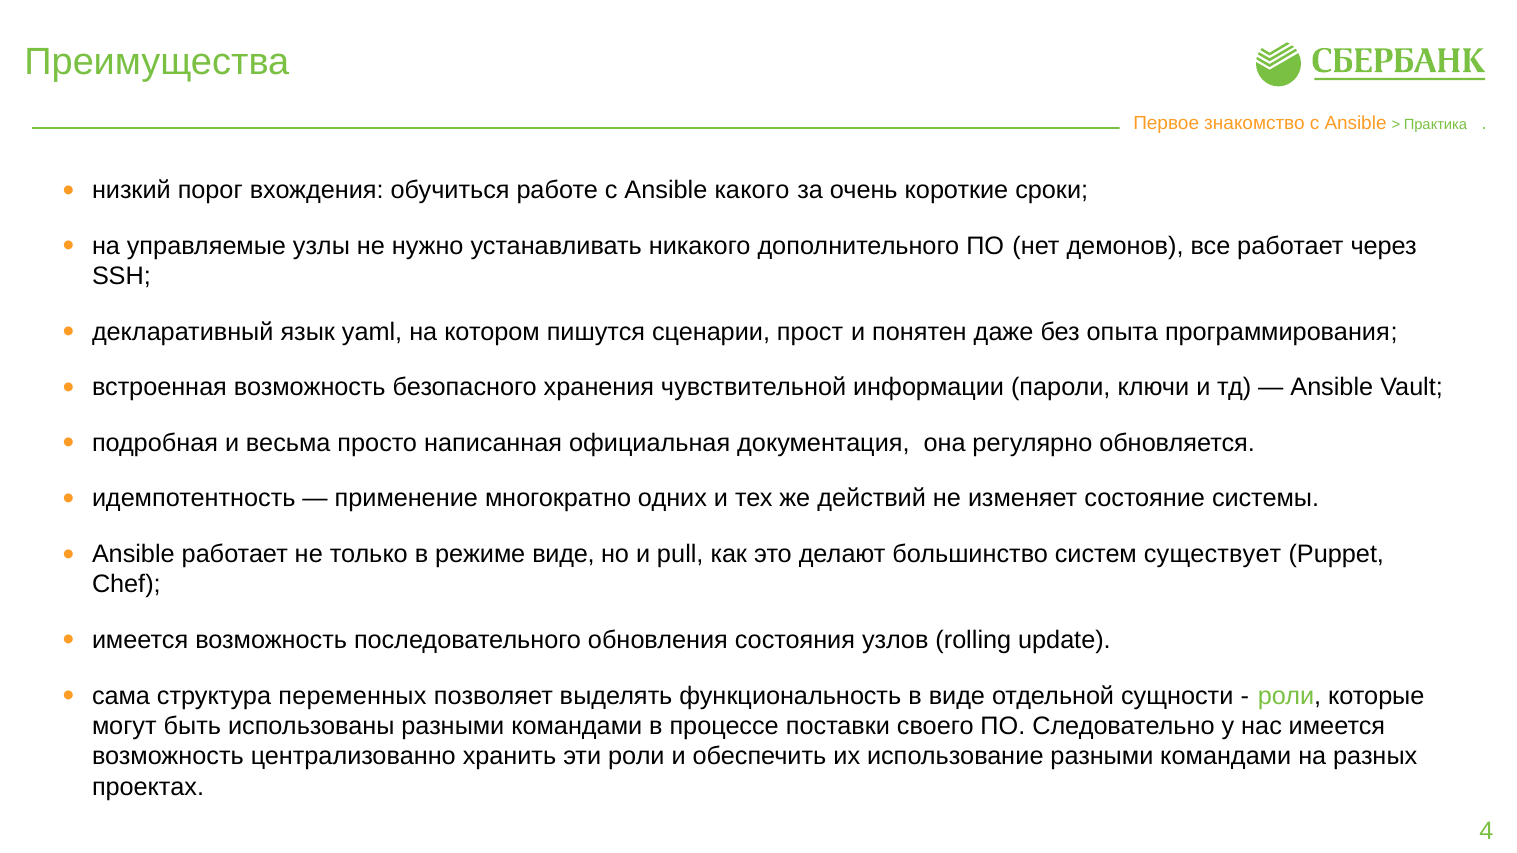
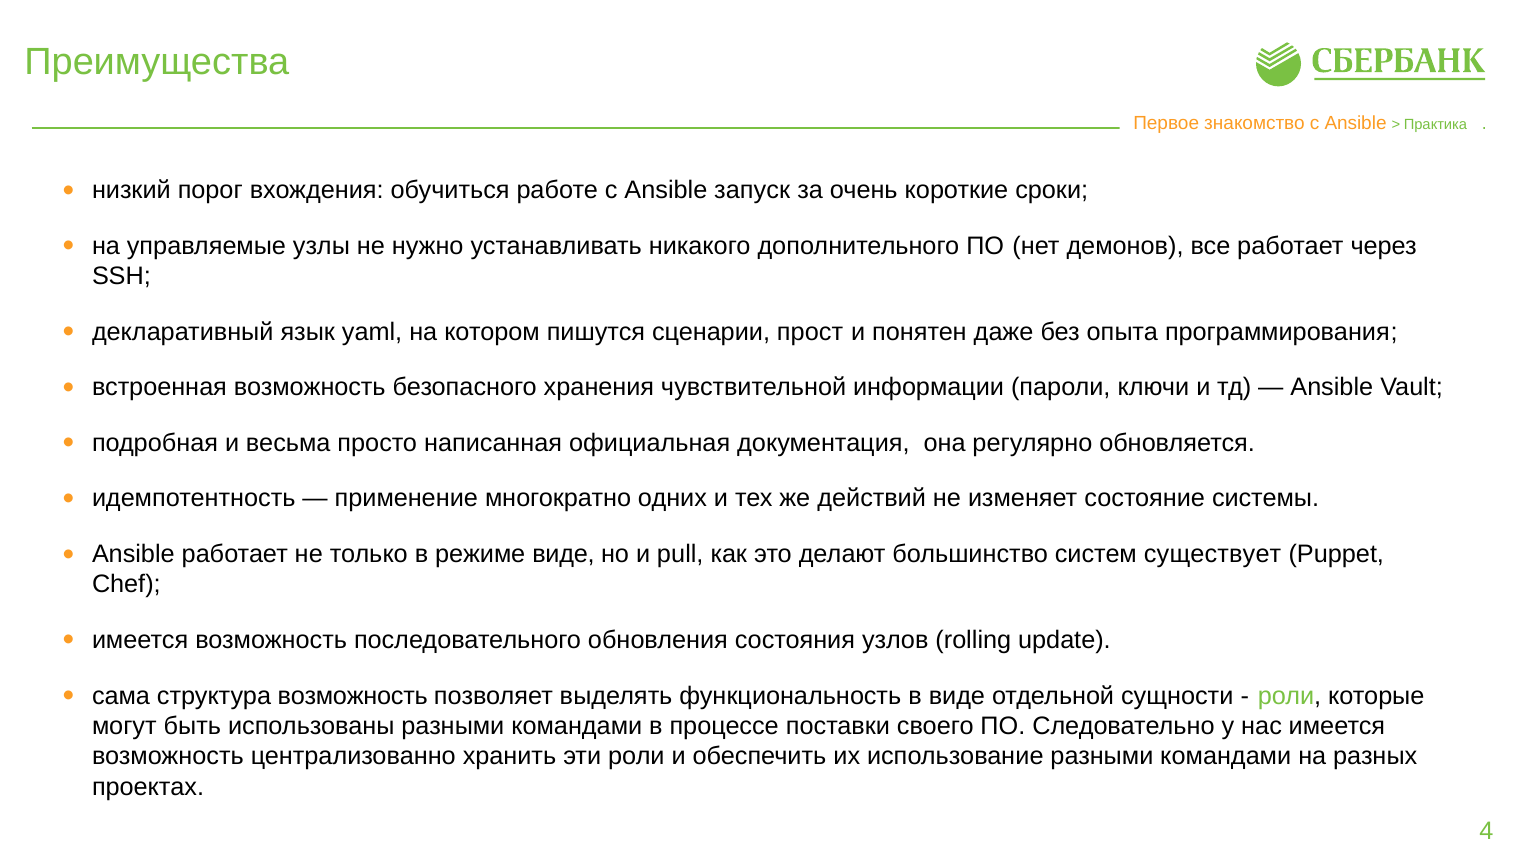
какого: какого -> запуск
структура переменных: переменных -> возможность
